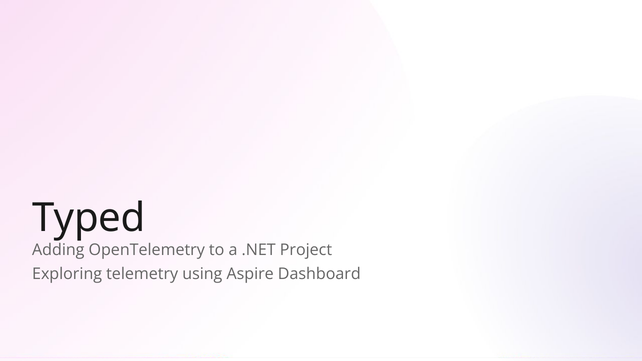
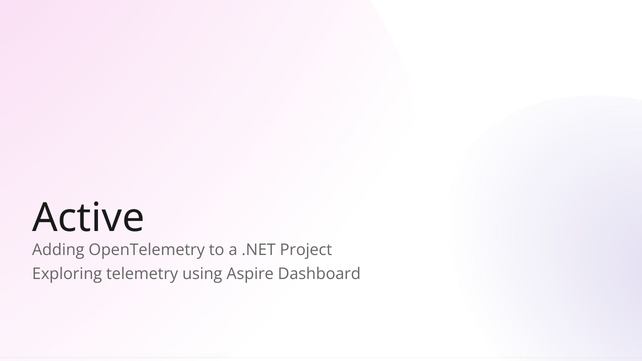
Typed: Typed -> Active
